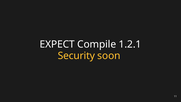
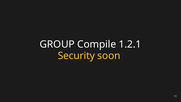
EXPECT: EXPECT -> GROUP
